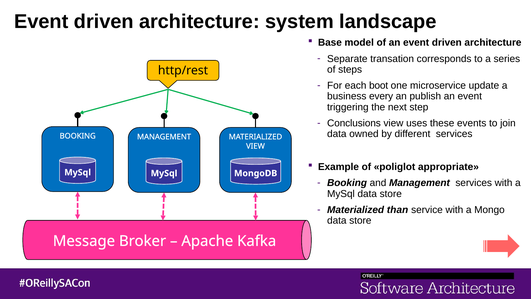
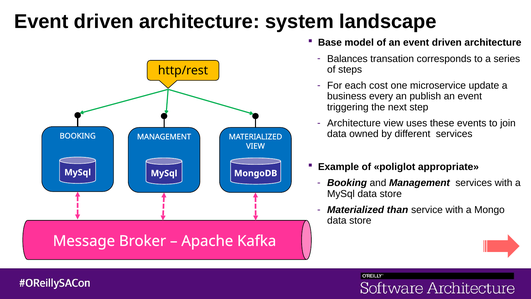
Separate: Separate -> Balances
boot: boot -> cost
Conclusions at (354, 123): Conclusions -> Architecture
